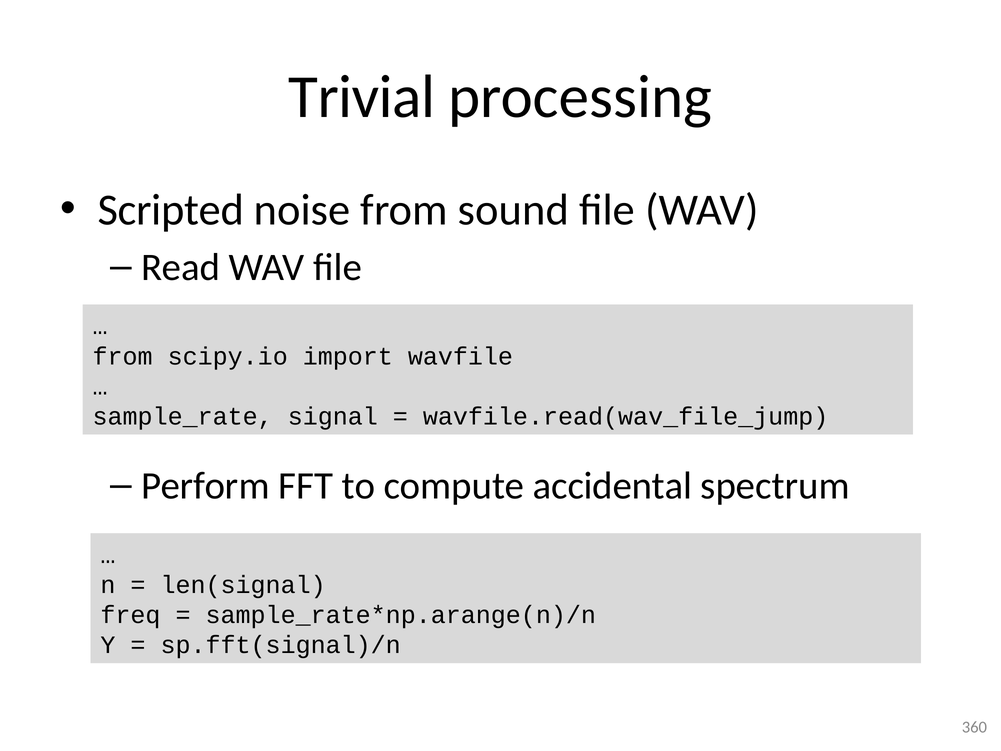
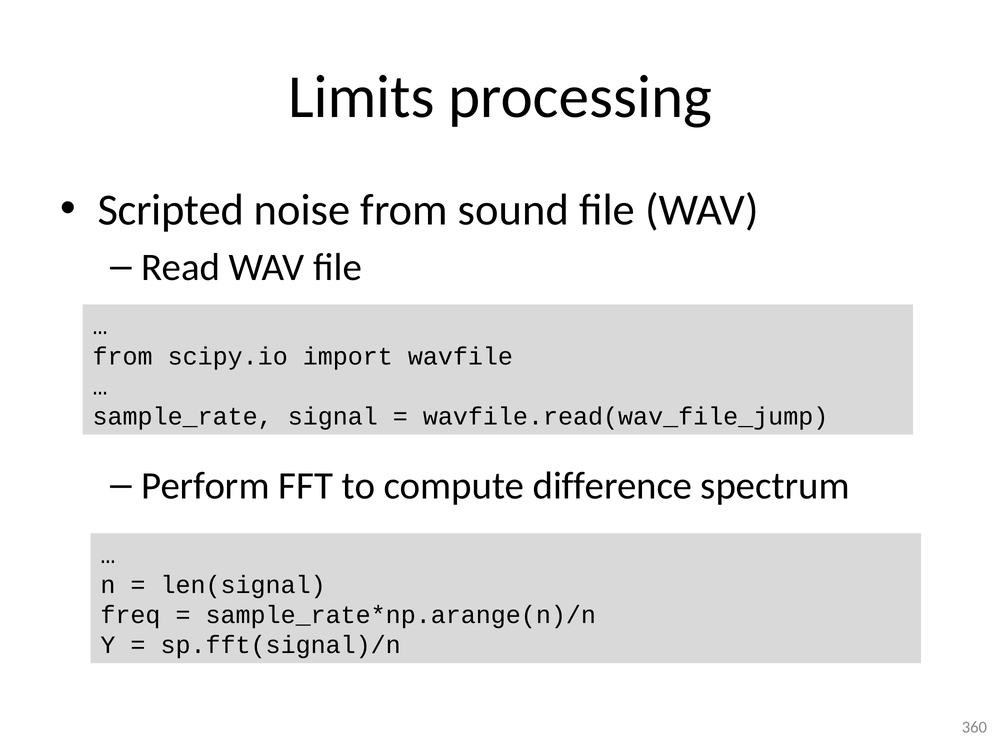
Trivial: Trivial -> Limits
accidental: accidental -> difference
